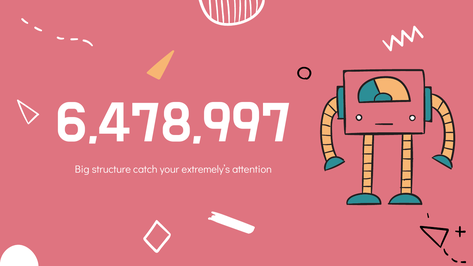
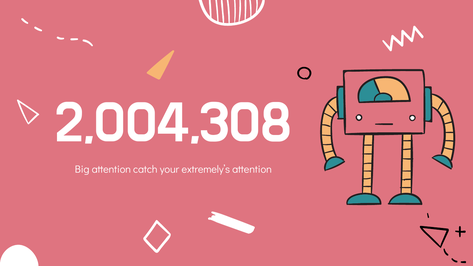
6,478,997: 6,478,997 -> 2,004,308
Big structure: structure -> attention
